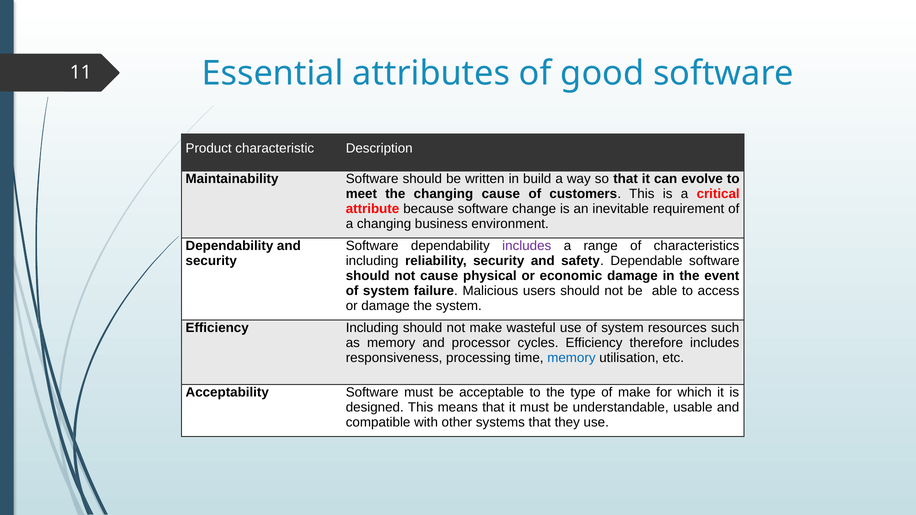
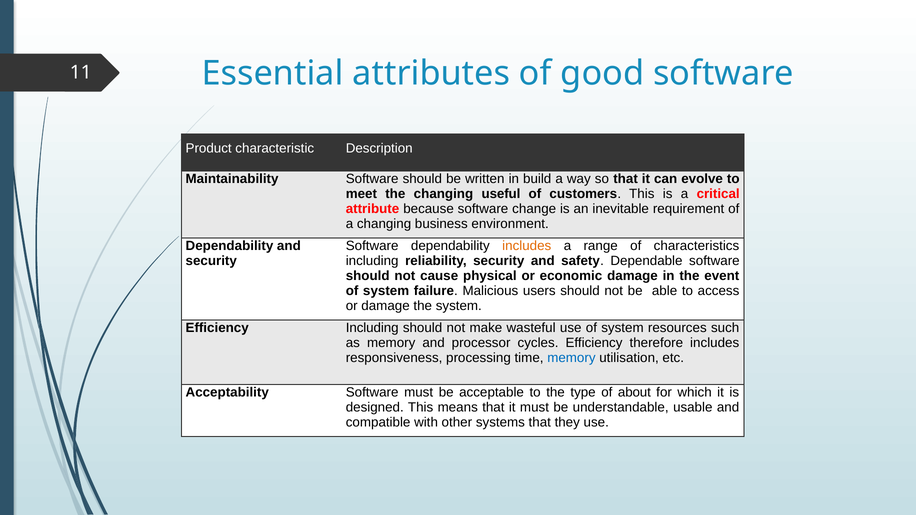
changing cause: cause -> useful
includes at (527, 246) colour: purple -> orange
of make: make -> about
